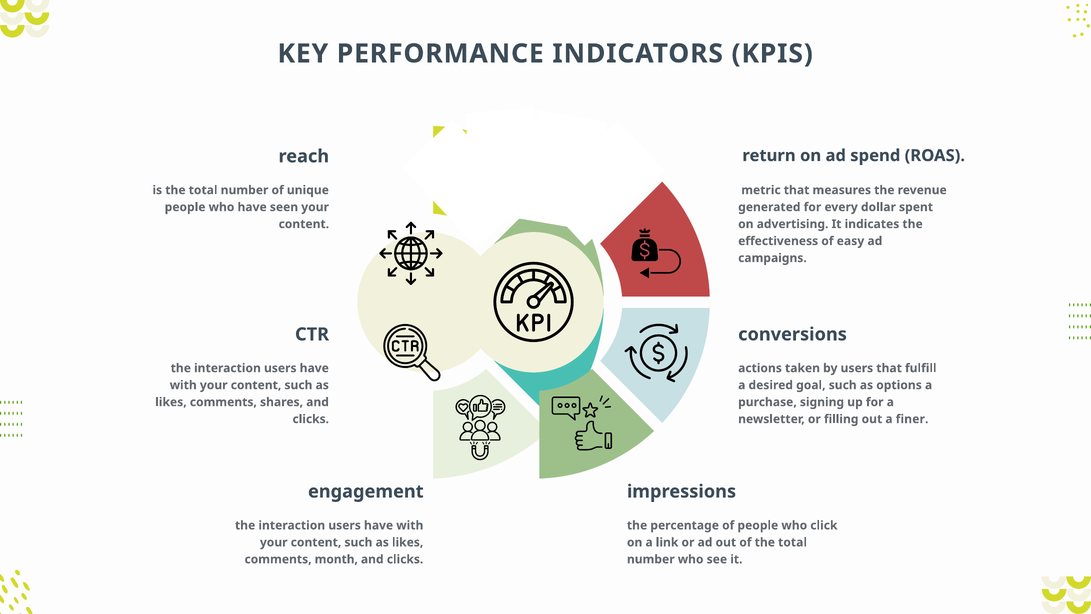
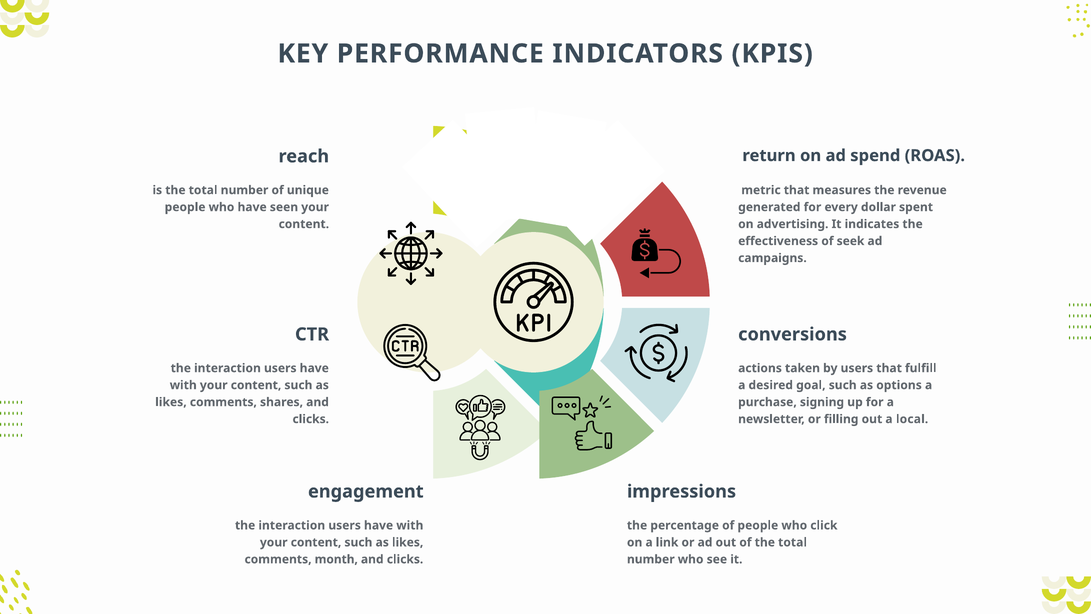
easy: easy -> seek
finer: finer -> local
